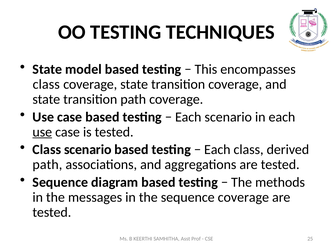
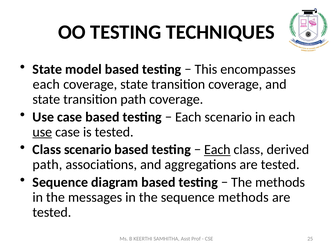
class at (46, 84): class -> each
Each at (217, 149) underline: none -> present
sequence coverage: coverage -> methods
